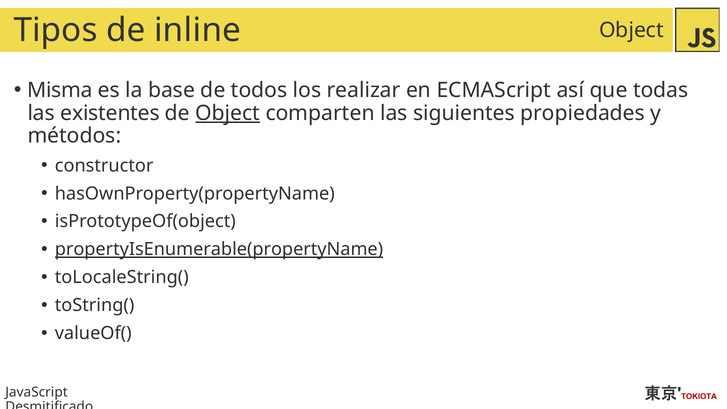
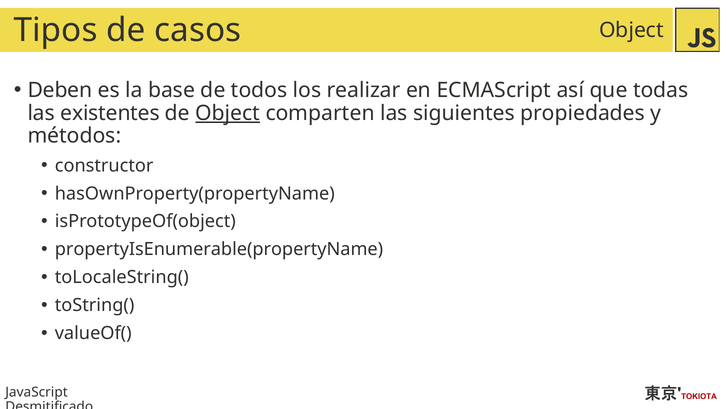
inline: inline -> casos
Misma: Misma -> Deben
propertyIsEnumerable(propertyName underline: present -> none
